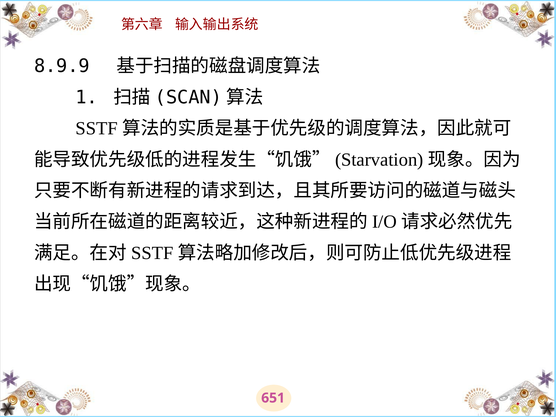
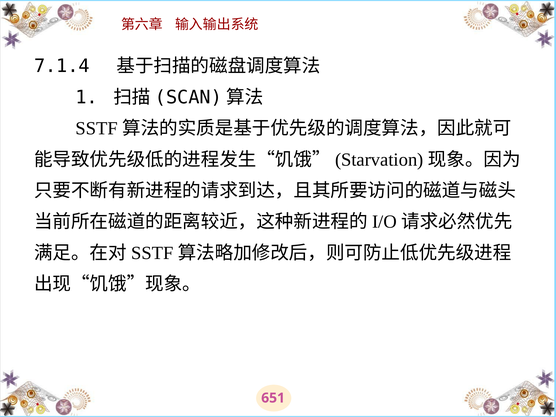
8.9.9: 8.9.9 -> 7.1.4
